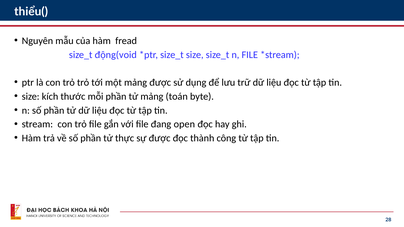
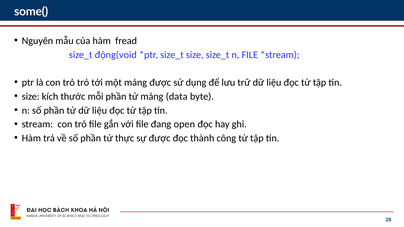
thiểu(: thiểu( -> some(
toán: toán -> data
